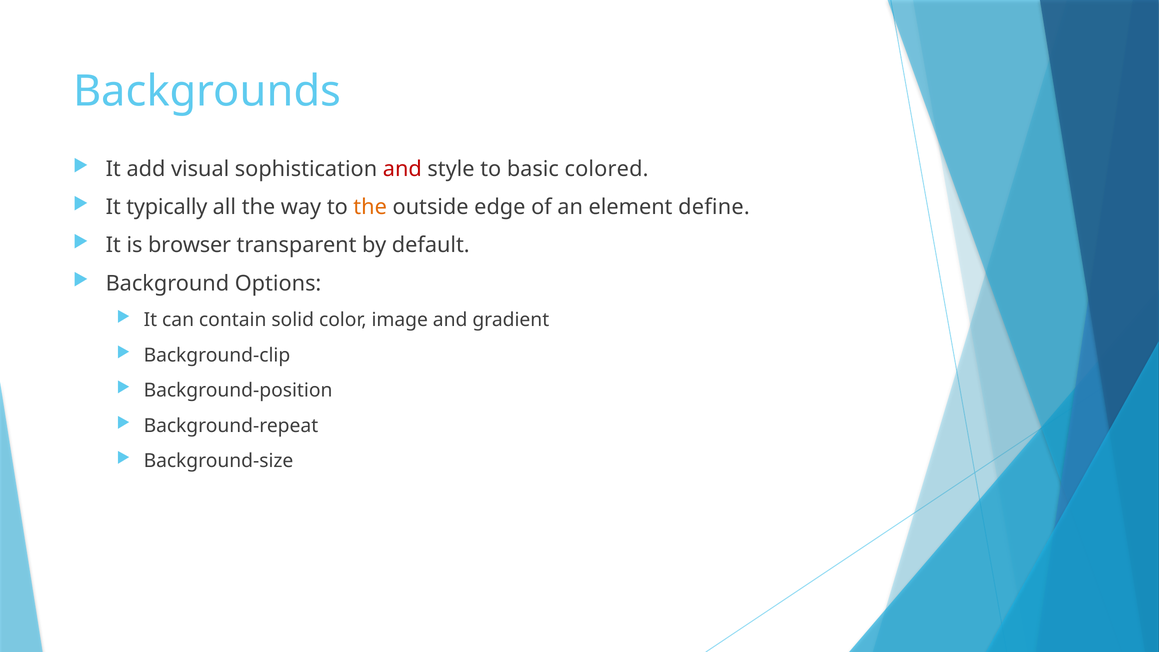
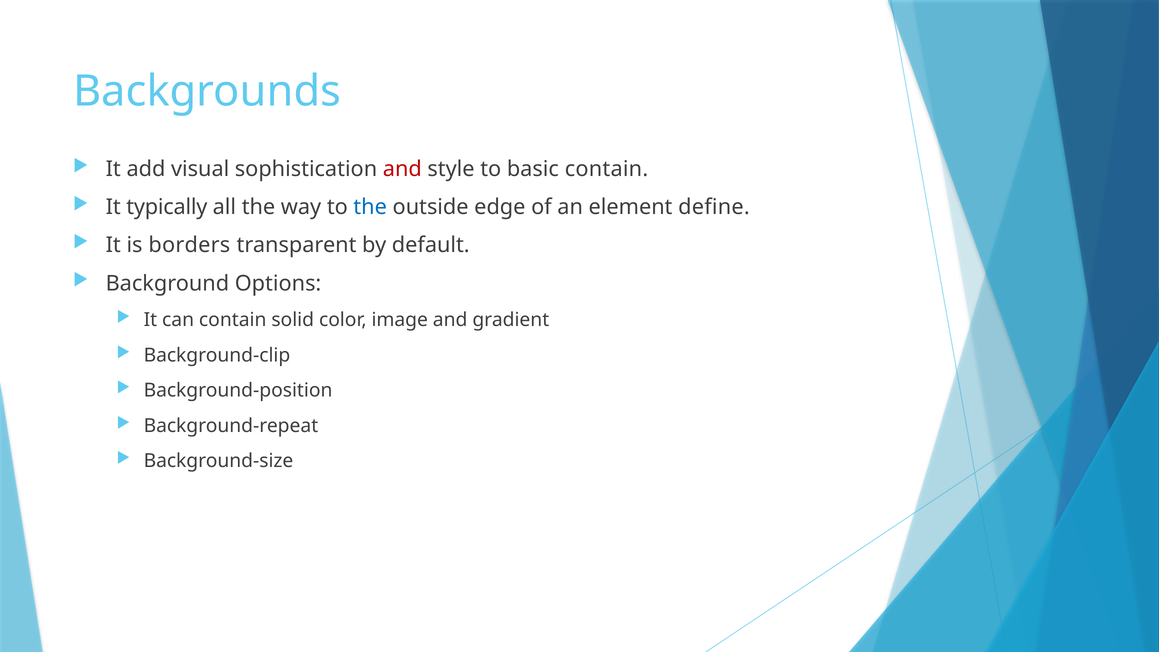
basic colored: colored -> contain
the at (370, 207) colour: orange -> blue
browser: browser -> borders
